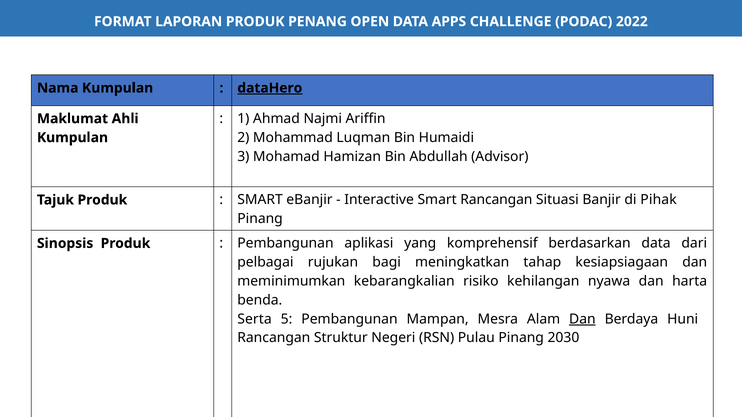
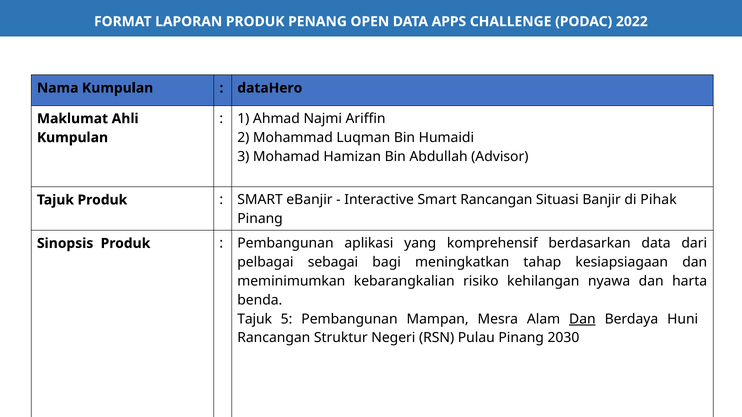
dataHero underline: present -> none
rujukan: rujukan -> sebagai
Serta at (255, 319): Serta -> Tajuk
